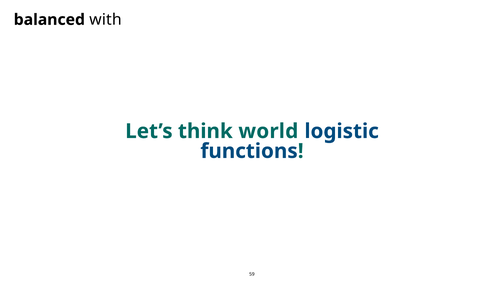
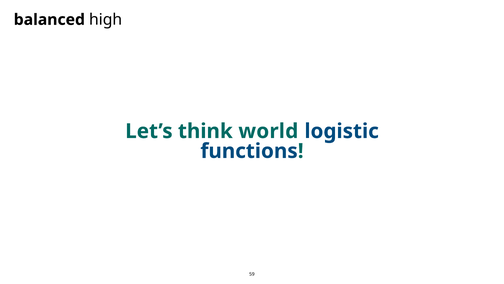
with: with -> high
